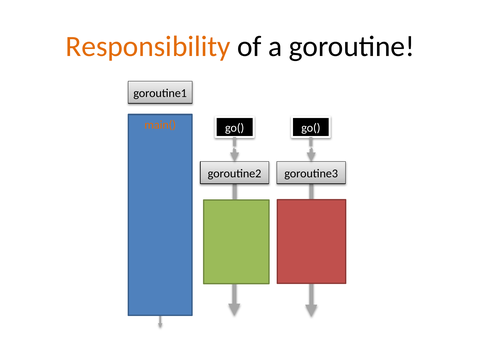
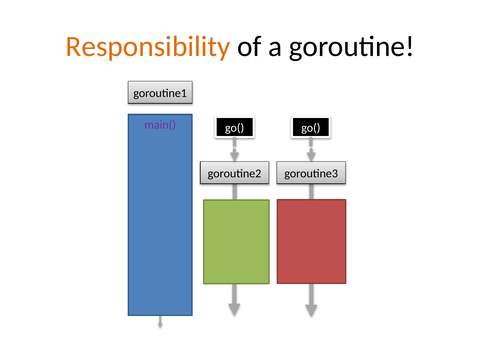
main( colour: orange -> purple
